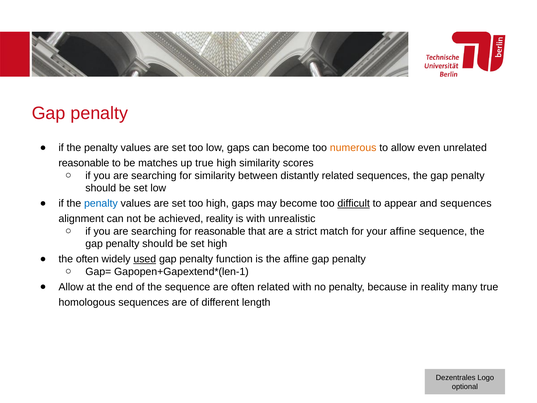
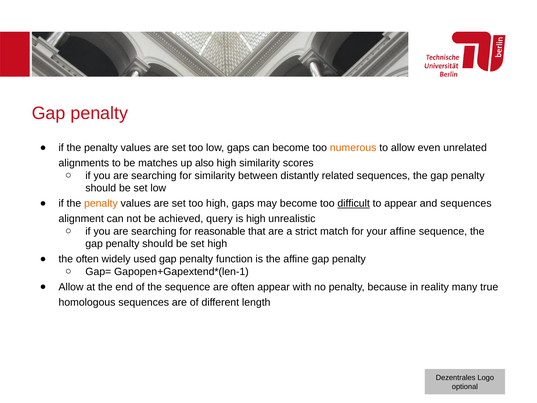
reasonable at (84, 163): reasonable -> alignments
up true: true -> also
penalty at (101, 203) colour: blue -> orange
achieved reality: reality -> query
is with: with -> high
used underline: present -> none
often related: related -> appear
